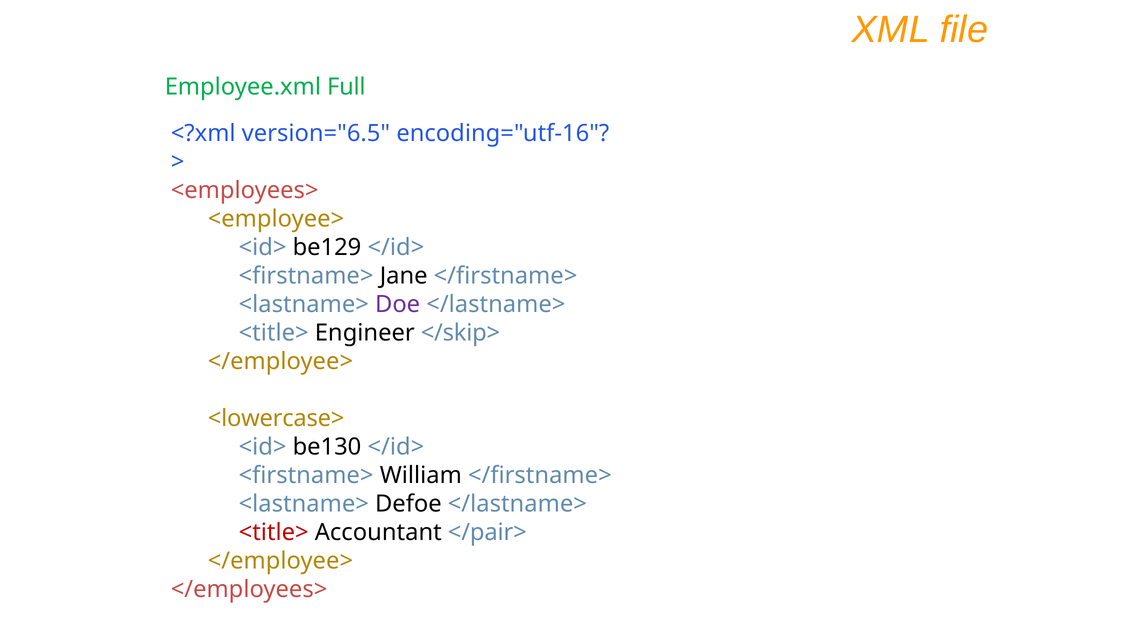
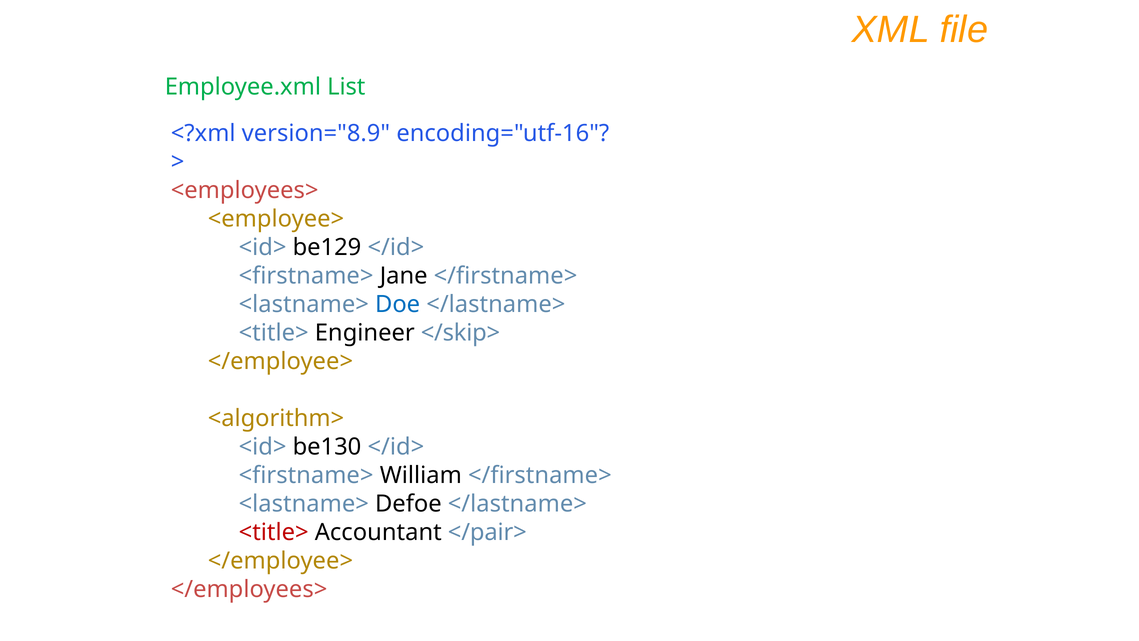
Full: Full -> List
version="6.5: version="6.5 -> version="8.9
Doe colour: purple -> blue
<lowercase>: <lowercase> -> <algorithm>
